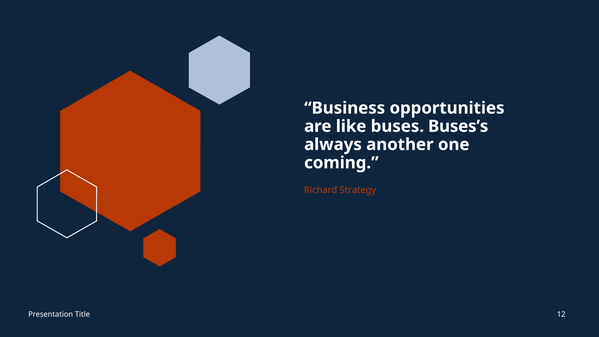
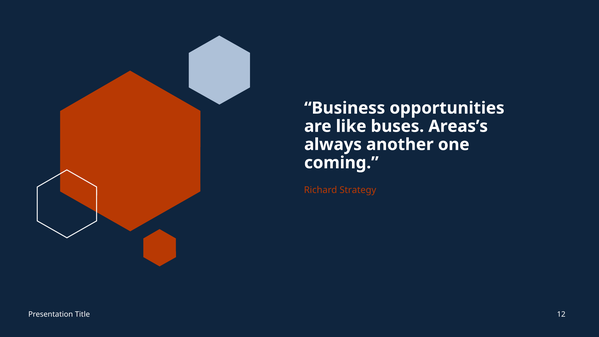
Buses’s: Buses’s -> Areas’s
